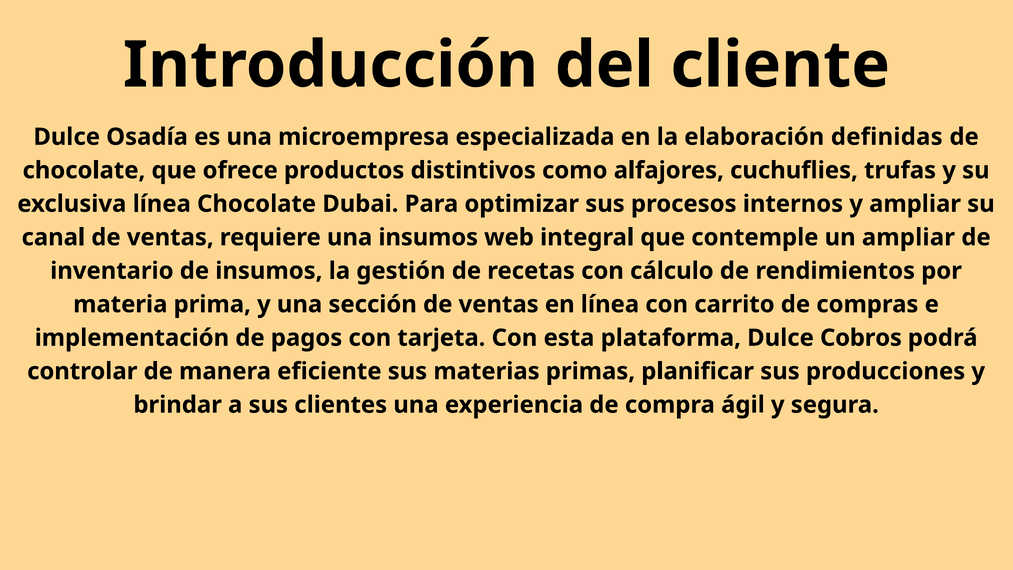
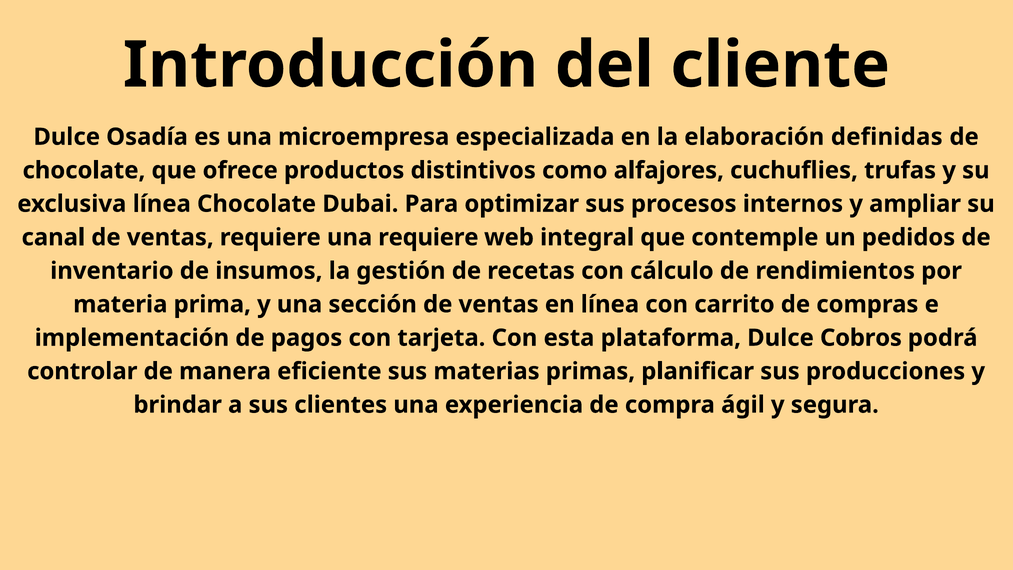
una insumos: insumos -> requiere
un ampliar: ampliar -> pedidos
